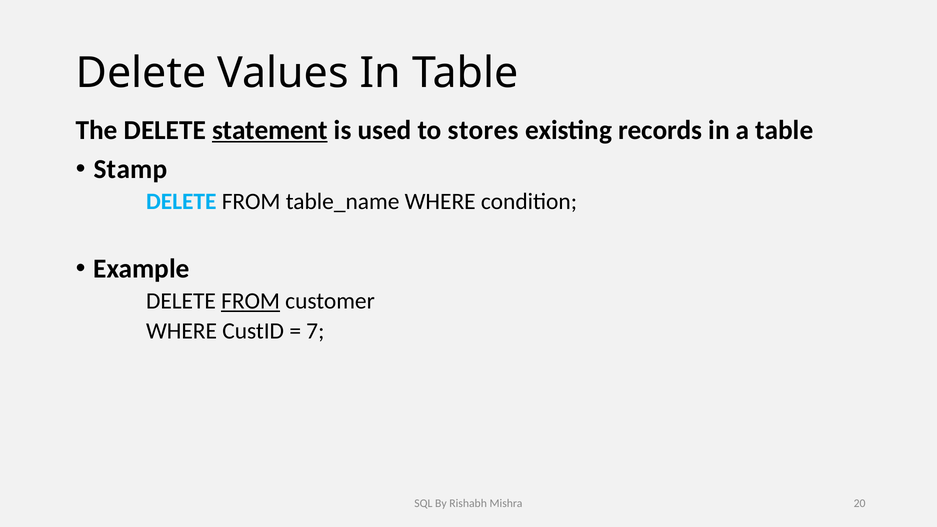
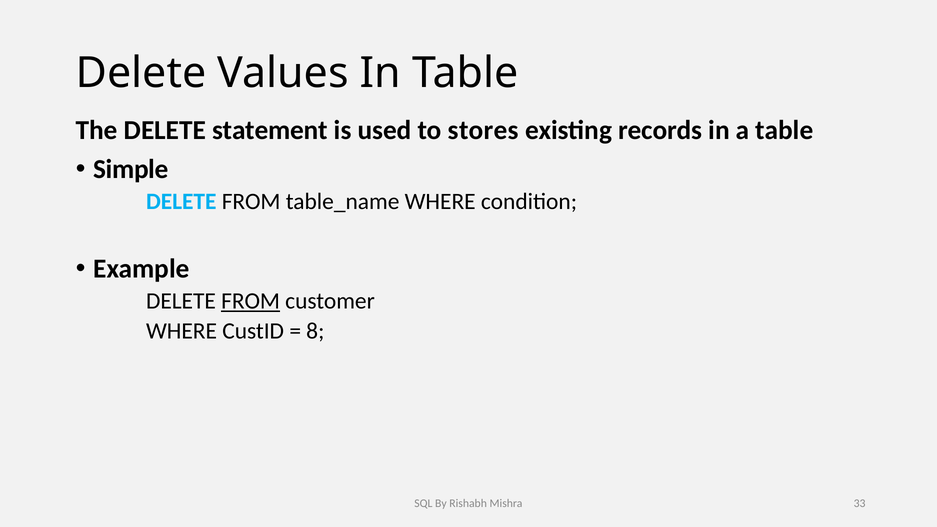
statement underline: present -> none
Stamp: Stamp -> Simple
7: 7 -> 8
20: 20 -> 33
